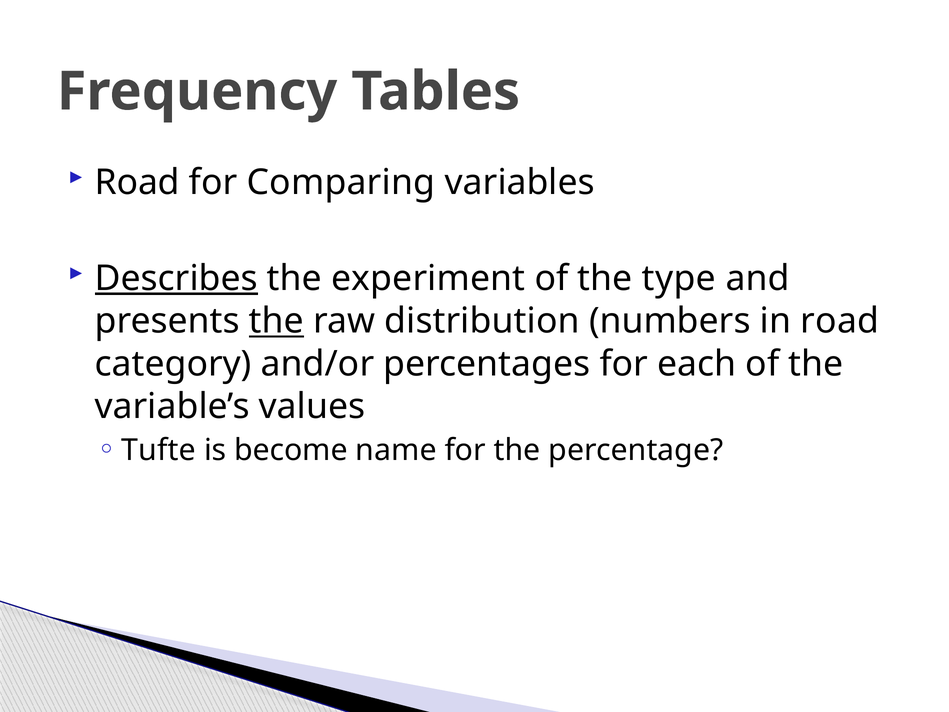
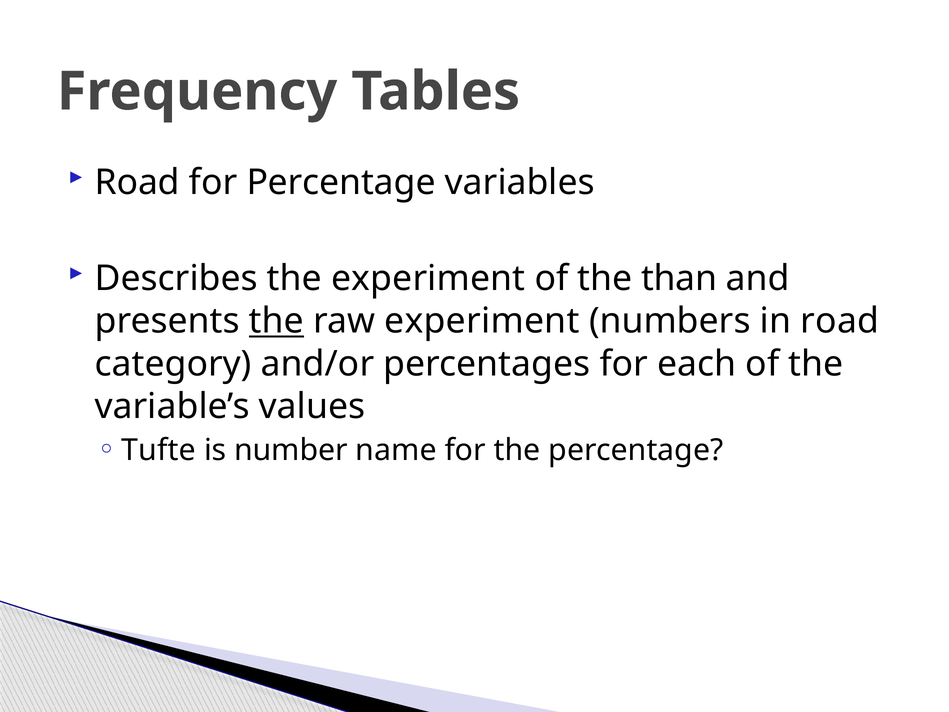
for Comparing: Comparing -> Percentage
Describes underline: present -> none
type: type -> than
raw distribution: distribution -> experiment
become: become -> number
